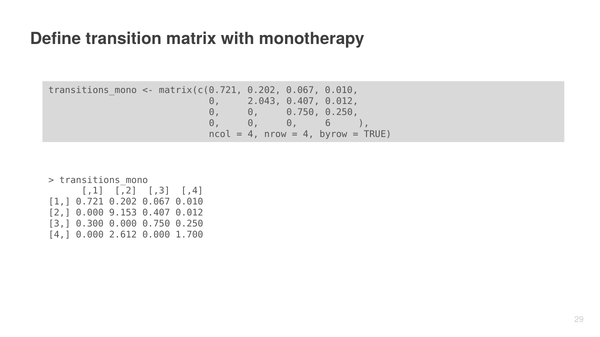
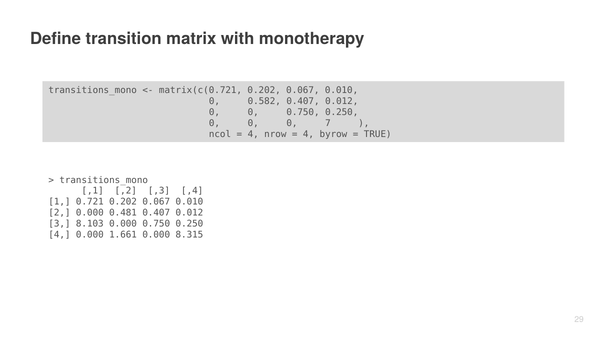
2.043: 2.043 -> 0.582
6: 6 -> 7
9.153: 9.153 -> 0.481
0.300: 0.300 -> 8.103
2.612: 2.612 -> 1.661
1.700: 1.700 -> 8.315
